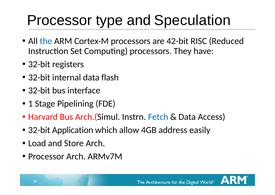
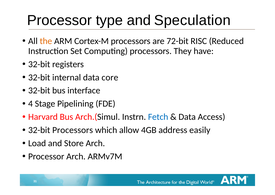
the colour: blue -> orange
42-bit: 42-bit -> 72-bit
flash: flash -> core
1: 1 -> 4
32-bit Application: Application -> Processors
